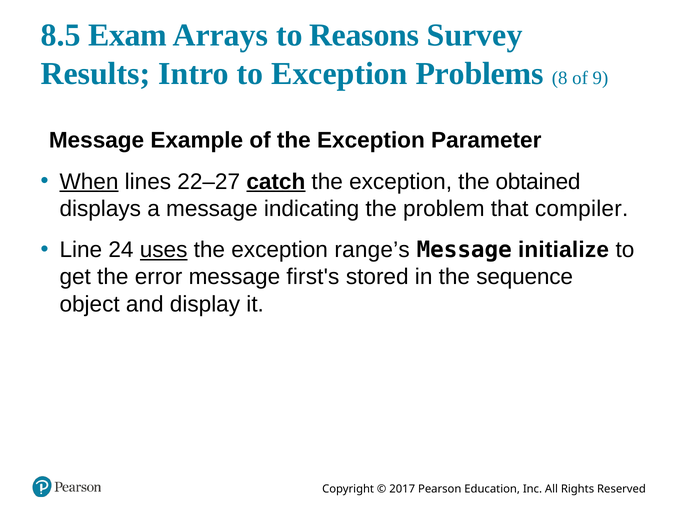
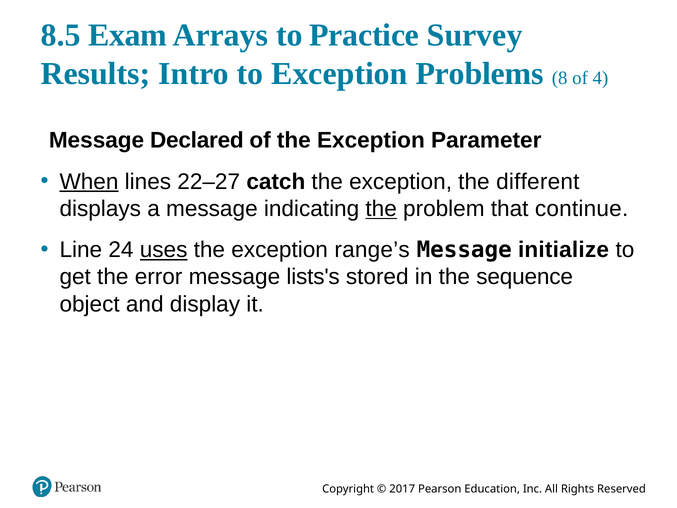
Reasons: Reasons -> Practice
9: 9 -> 4
Example: Example -> Declared
catch underline: present -> none
obtained: obtained -> different
the at (381, 209) underline: none -> present
compiler: compiler -> continue
first's: first's -> lists's
